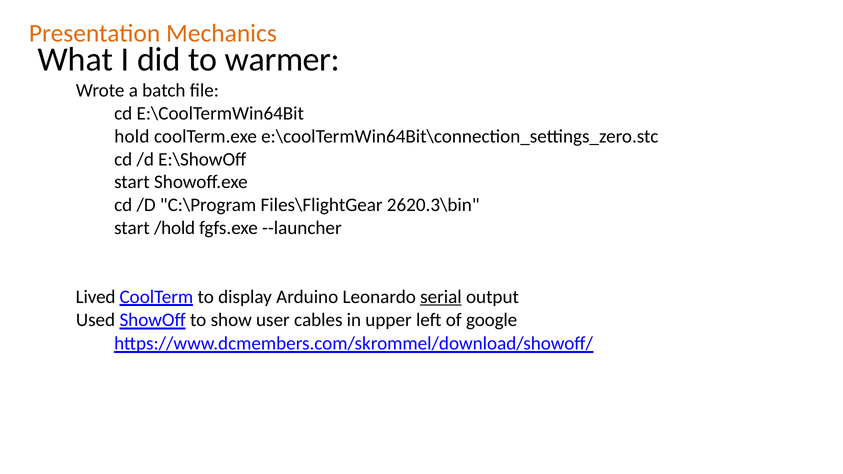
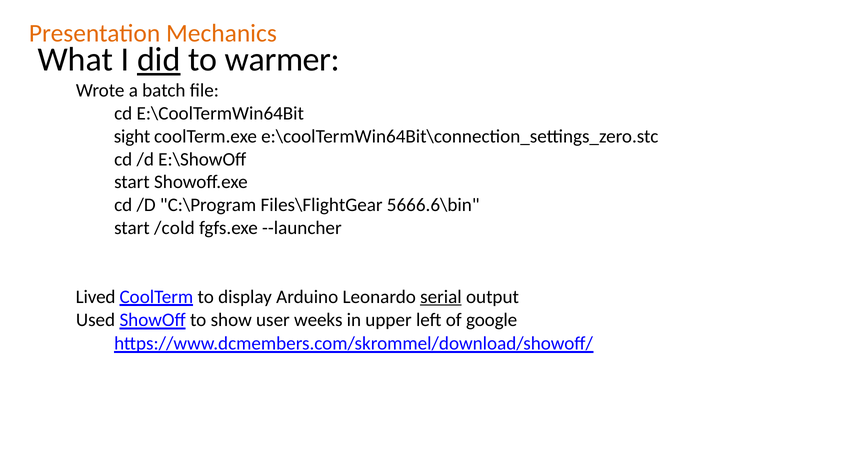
did underline: none -> present
hold: hold -> sight
2620.3\bin: 2620.3\bin -> 5666.6\bin
/hold: /hold -> /cold
cables: cables -> weeks
